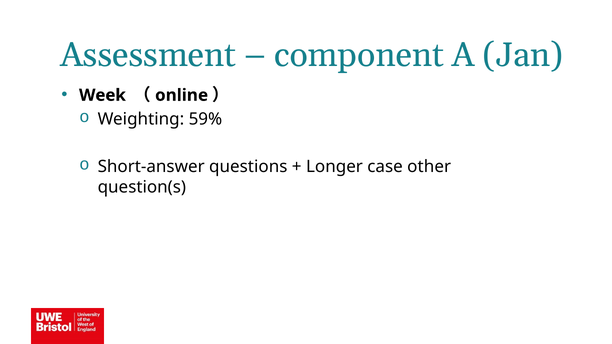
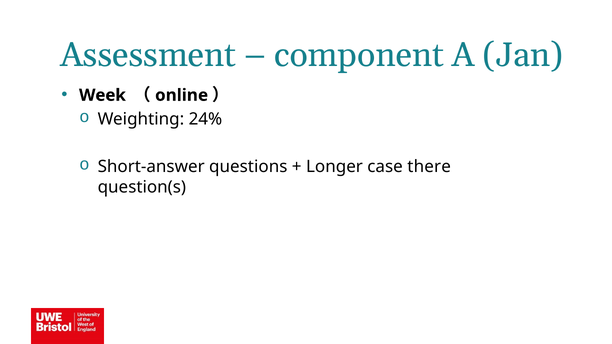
59%: 59% -> 24%
other: other -> there
